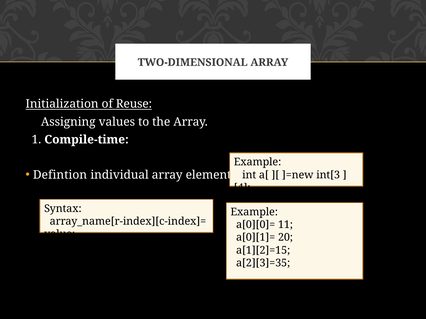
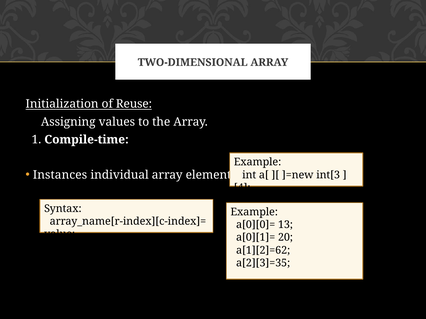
Defintion: Defintion -> Instances
11: 11 -> 13
a[1][2]=15: a[1][2]=15 -> a[1][2]=62
